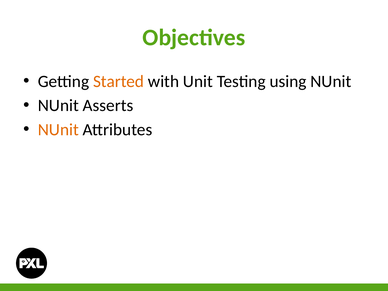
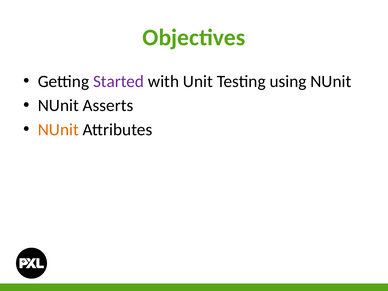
Started colour: orange -> purple
